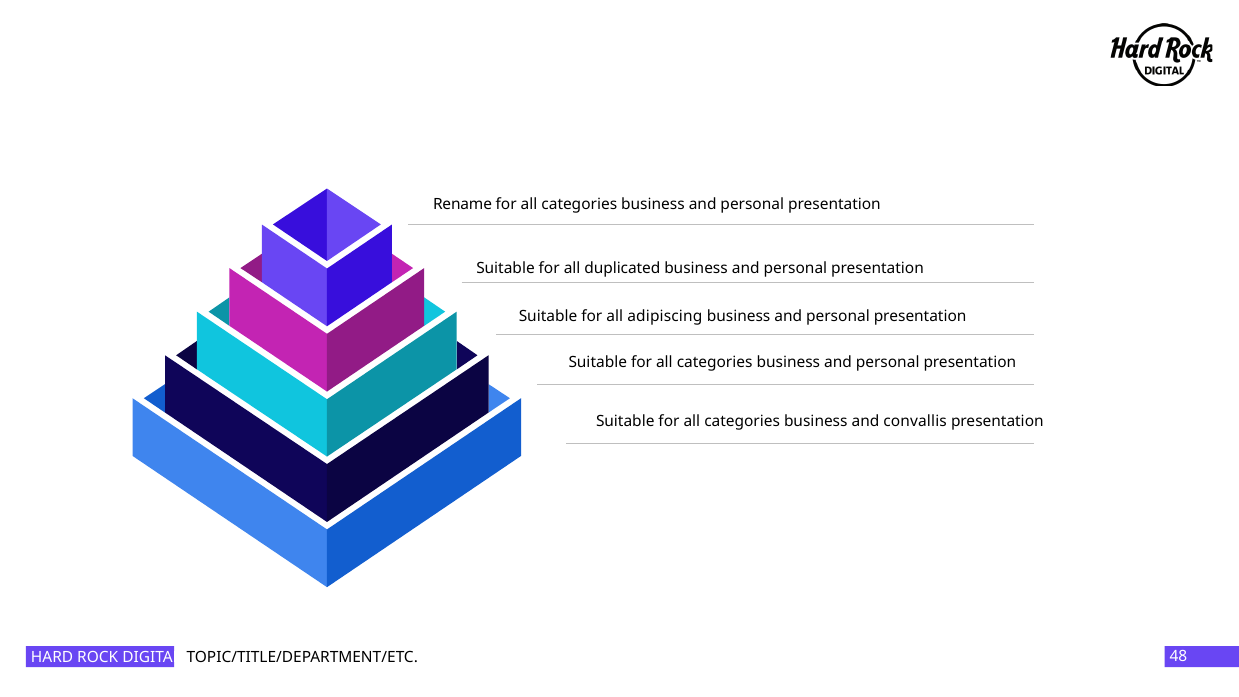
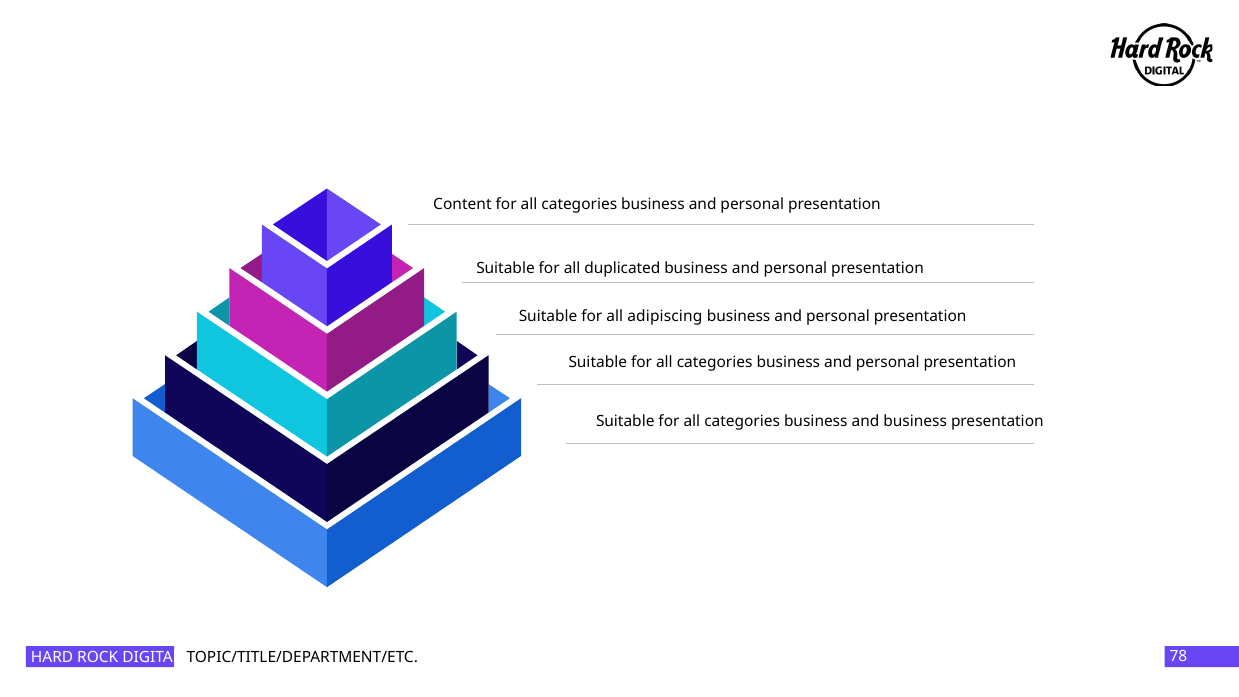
Rename: Rename -> Content
and convallis: convallis -> business
48: 48 -> 78
